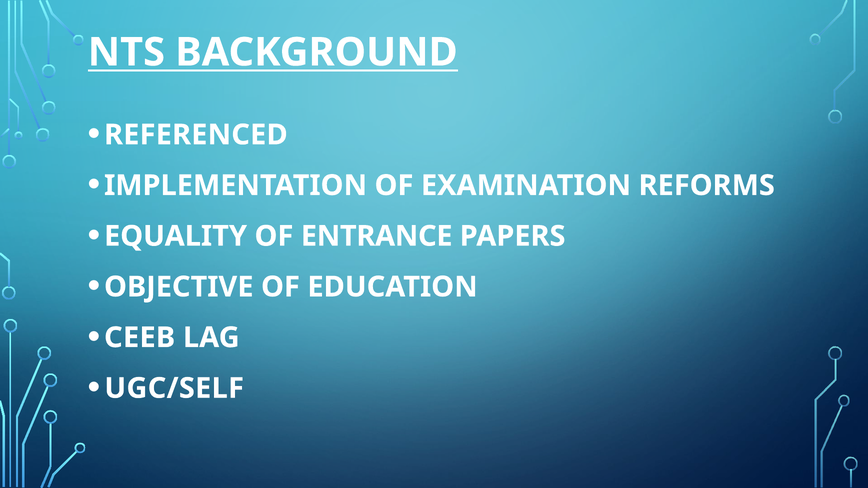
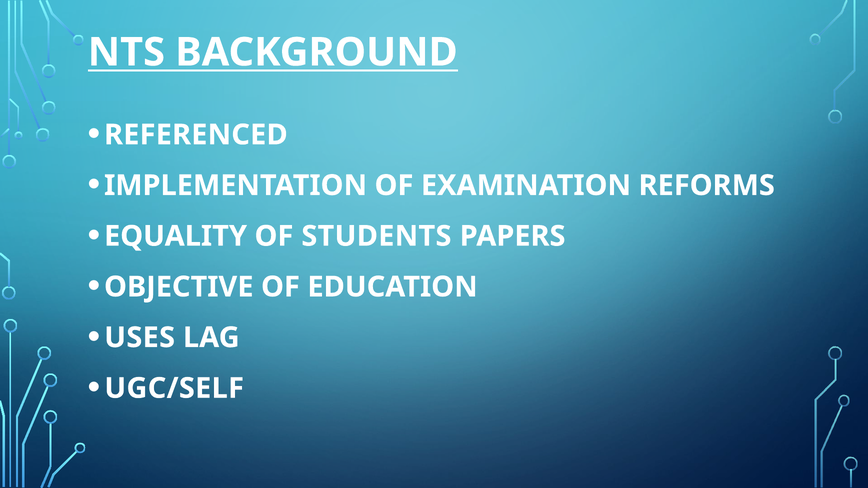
ENTRANCE: ENTRANCE -> STUDENTS
CEEB: CEEB -> USES
